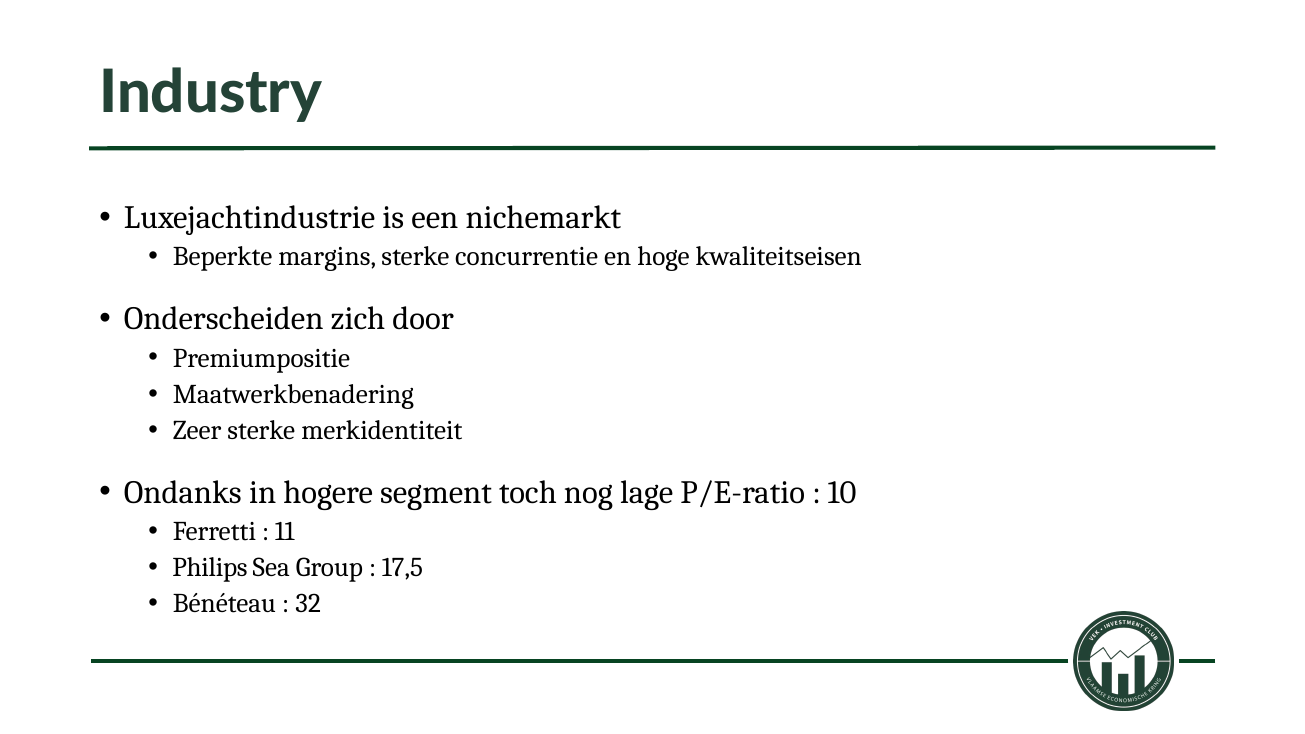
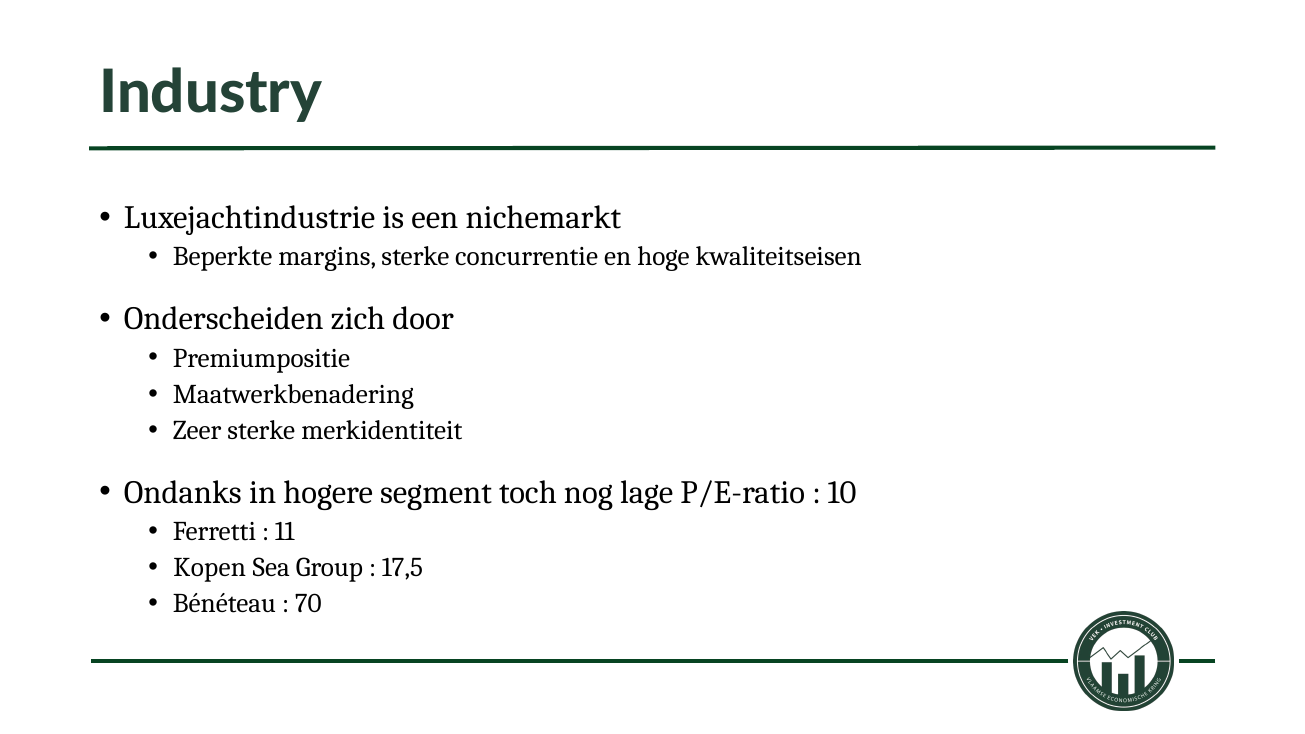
Philips: Philips -> Kopen
32: 32 -> 70
